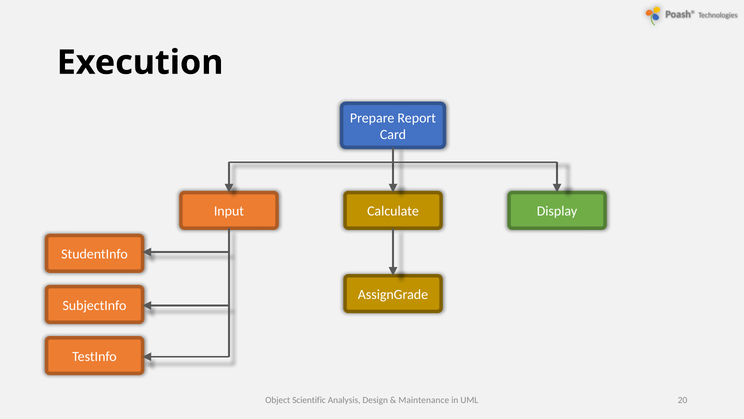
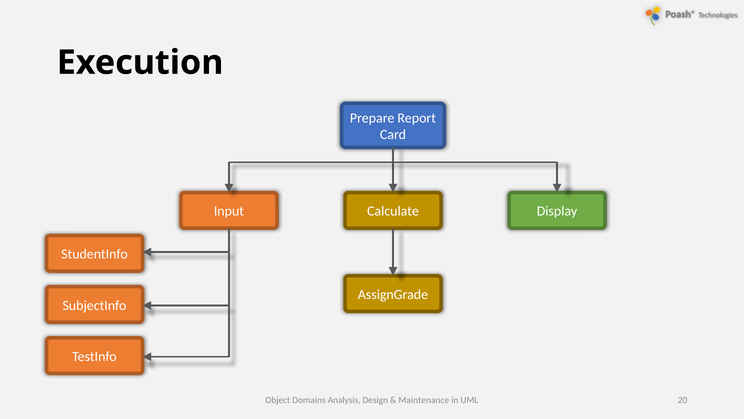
Scientific: Scientific -> Domains
